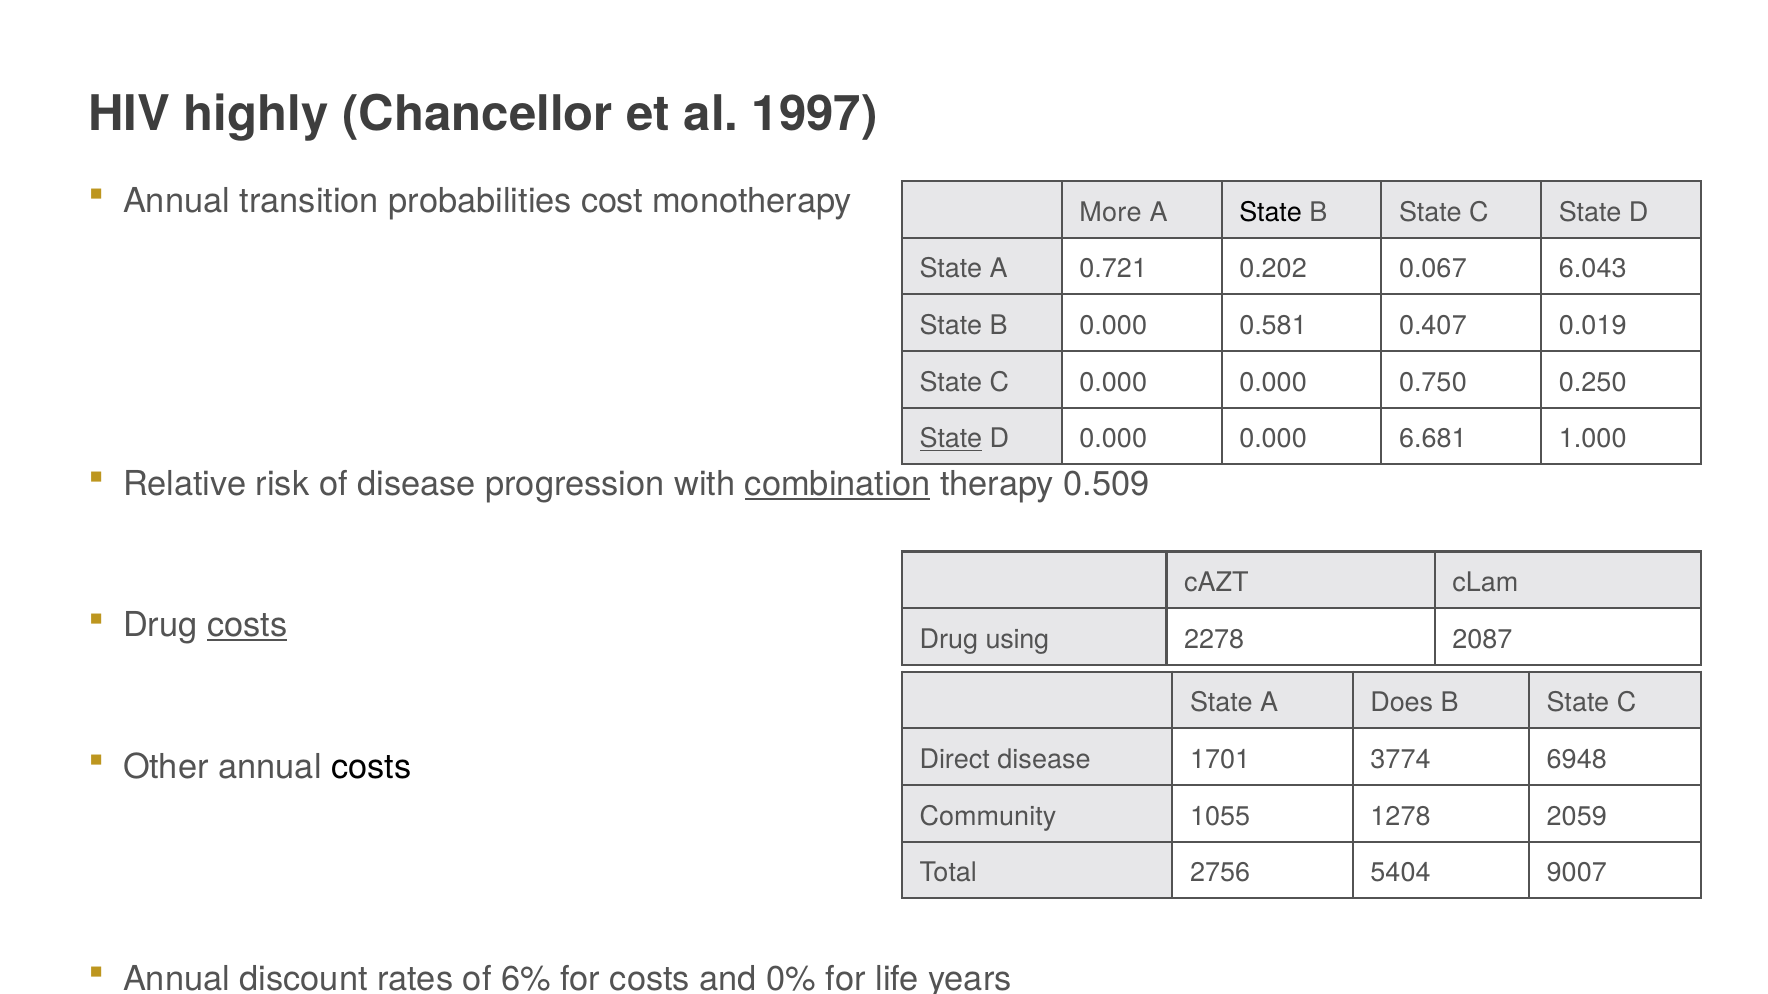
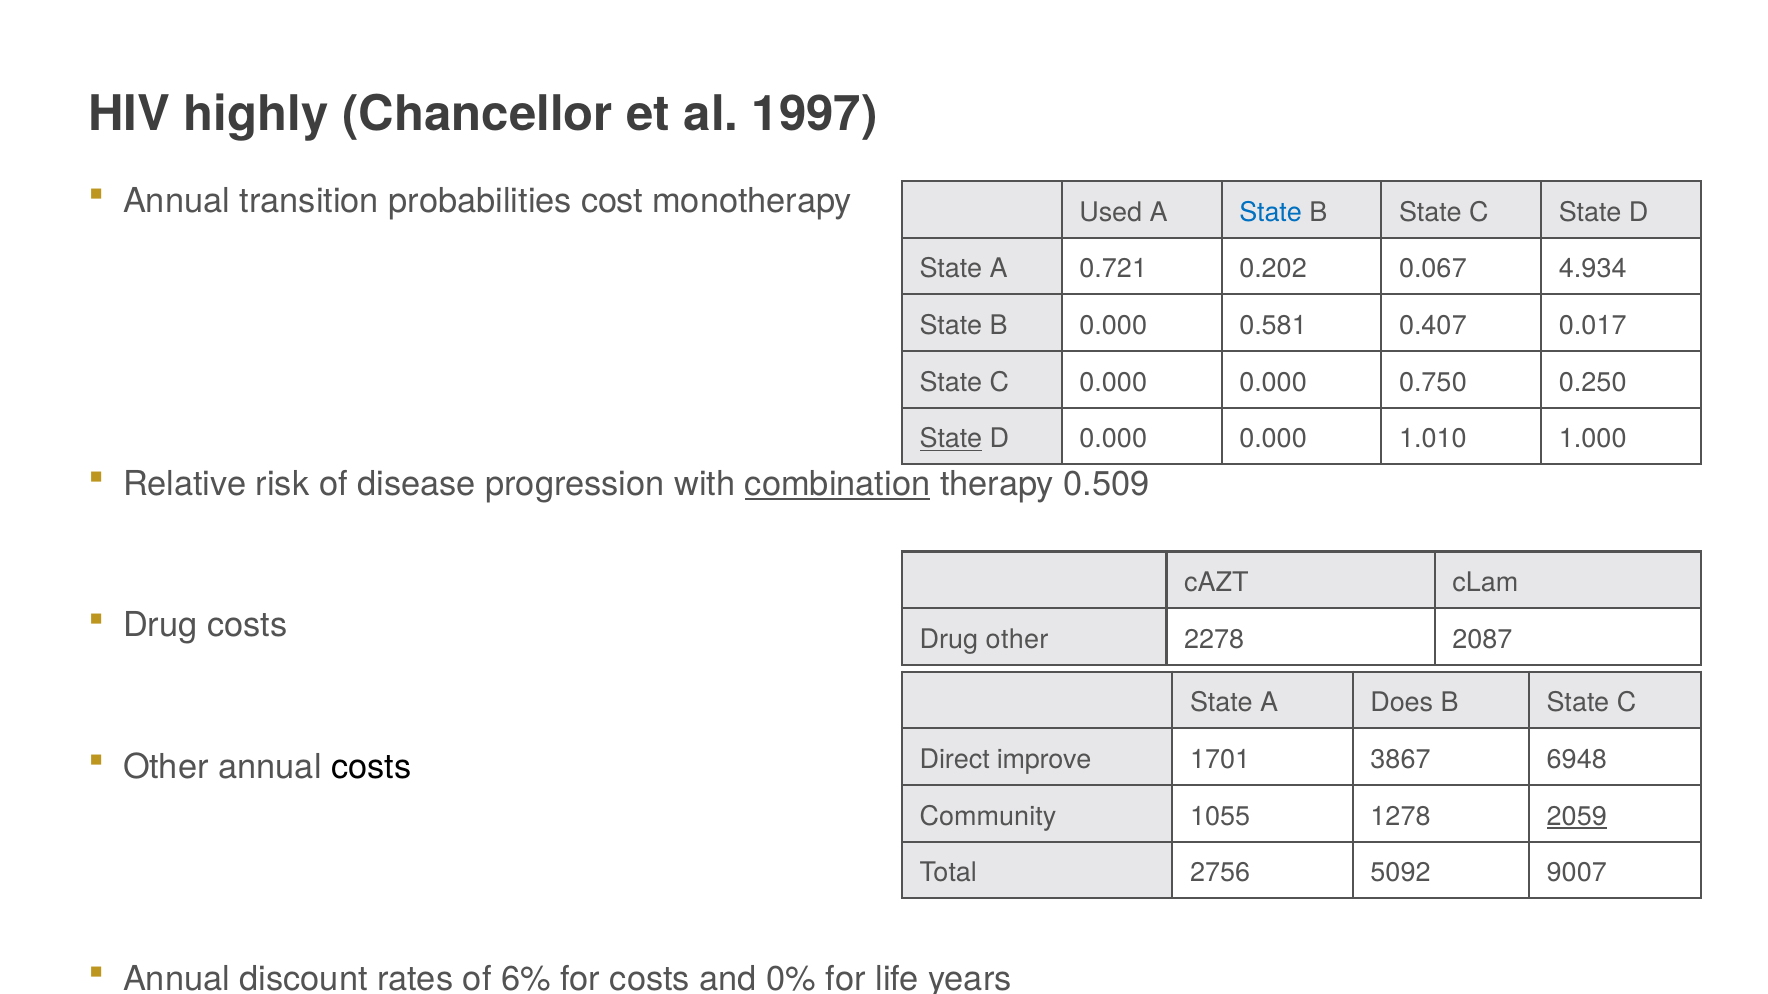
More: More -> Used
State at (1271, 212) colour: black -> blue
6.043: 6.043 -> 4.934
0.019: 0.019 -> 0.017
6.681: 6.681 -> 1.010
costs at (247, 626) underline: present -> none
Drug using: using -> other
Direct disease: disease -> improve
3774: 3774 -> 3867
2059 underline: none -> present
5404: 5404 -> 5092
